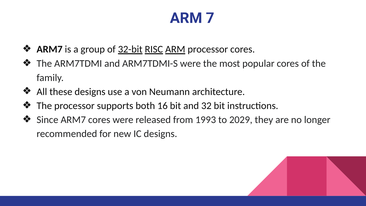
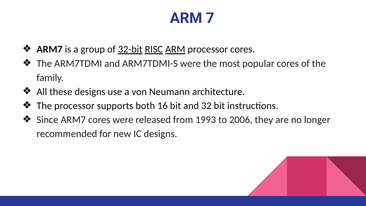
2029: 2029 -> 2006
